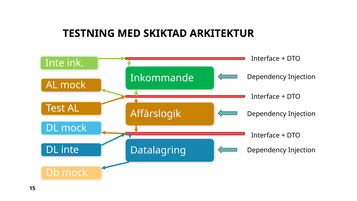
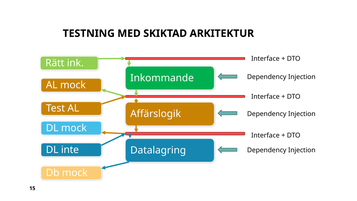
Inte at (55, 63): Inte -> Rätt
